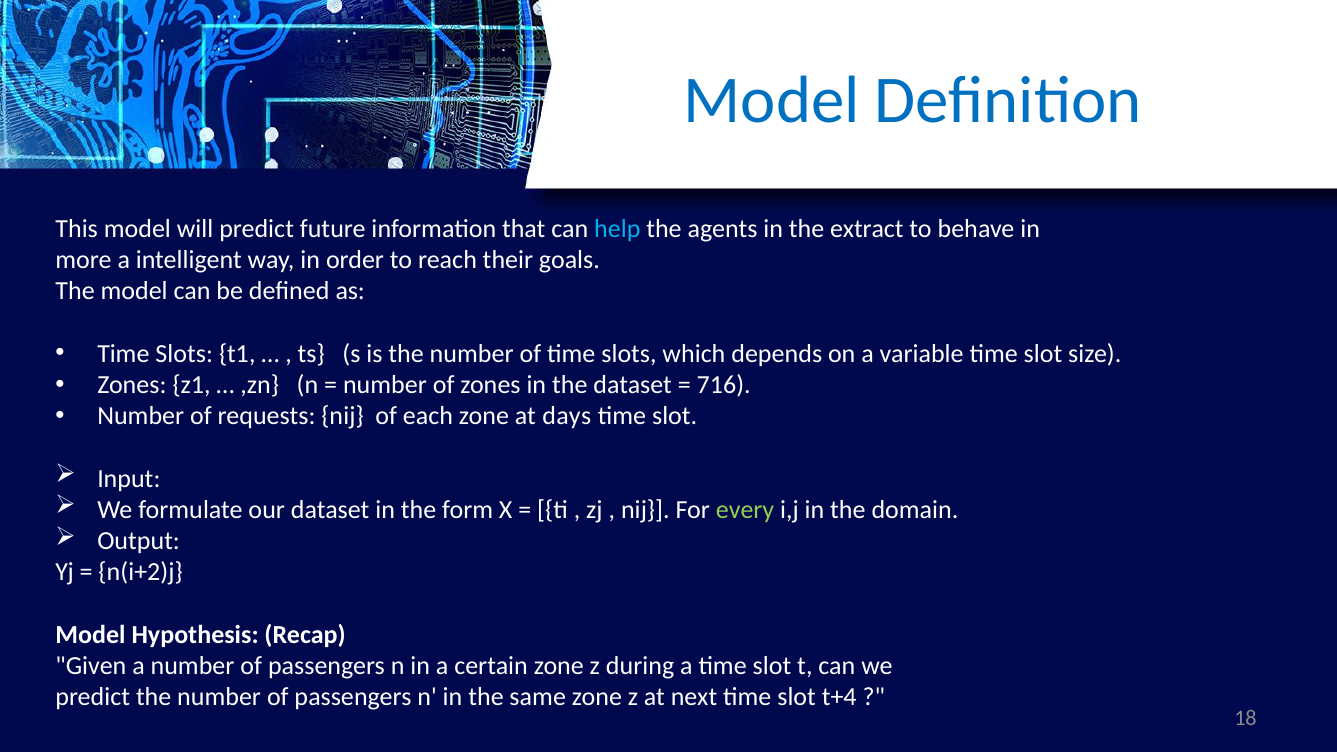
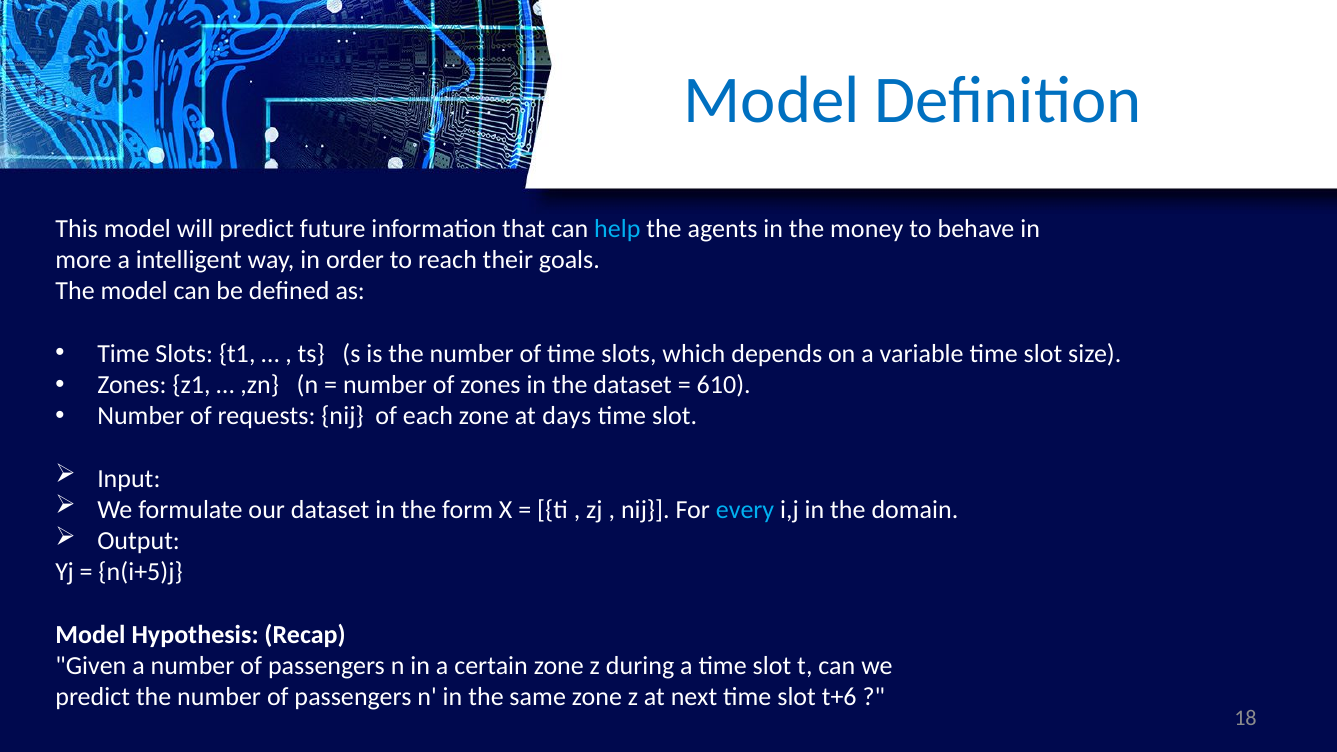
extract: extract -> money
716: 716 -> 610
every colour: light green -> light blue
n(i+2)j: n(i+2)j -> n(i+5)j
t+4: t+4 -> t+6
